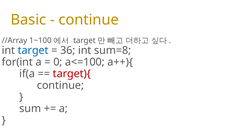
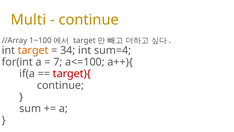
Basic: Basic -> Multi
target at (33, 50) colour: blue -> orange
36: 36 -> 34
sum=8: sum=8 -> sum=4
0: 0 -> 7
